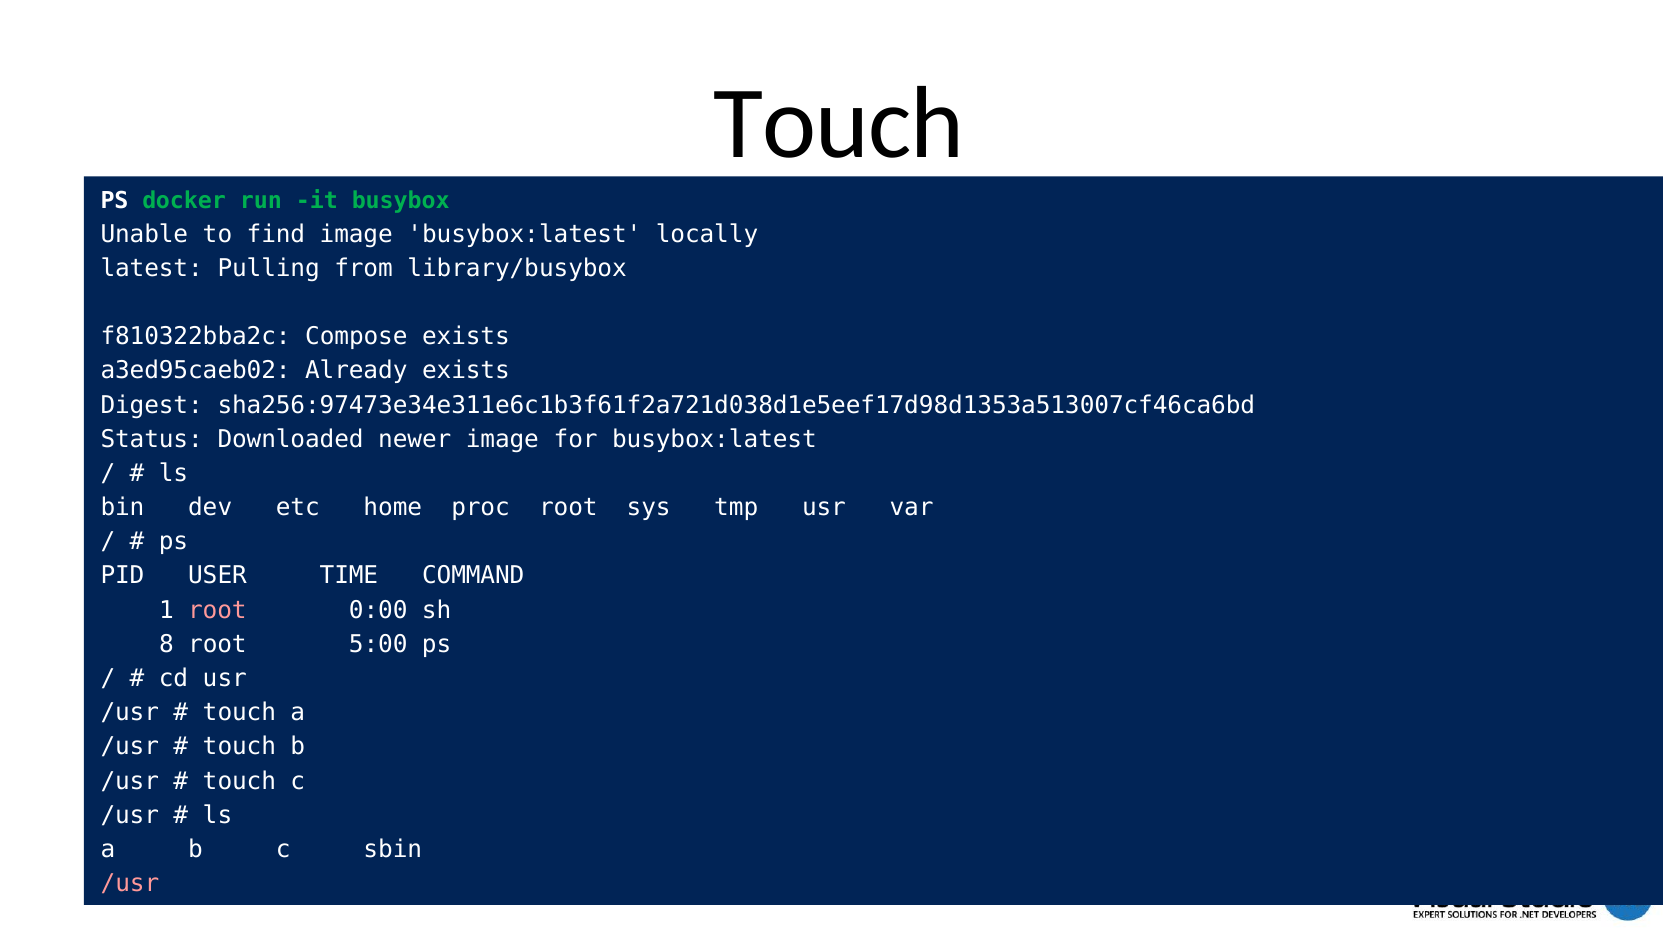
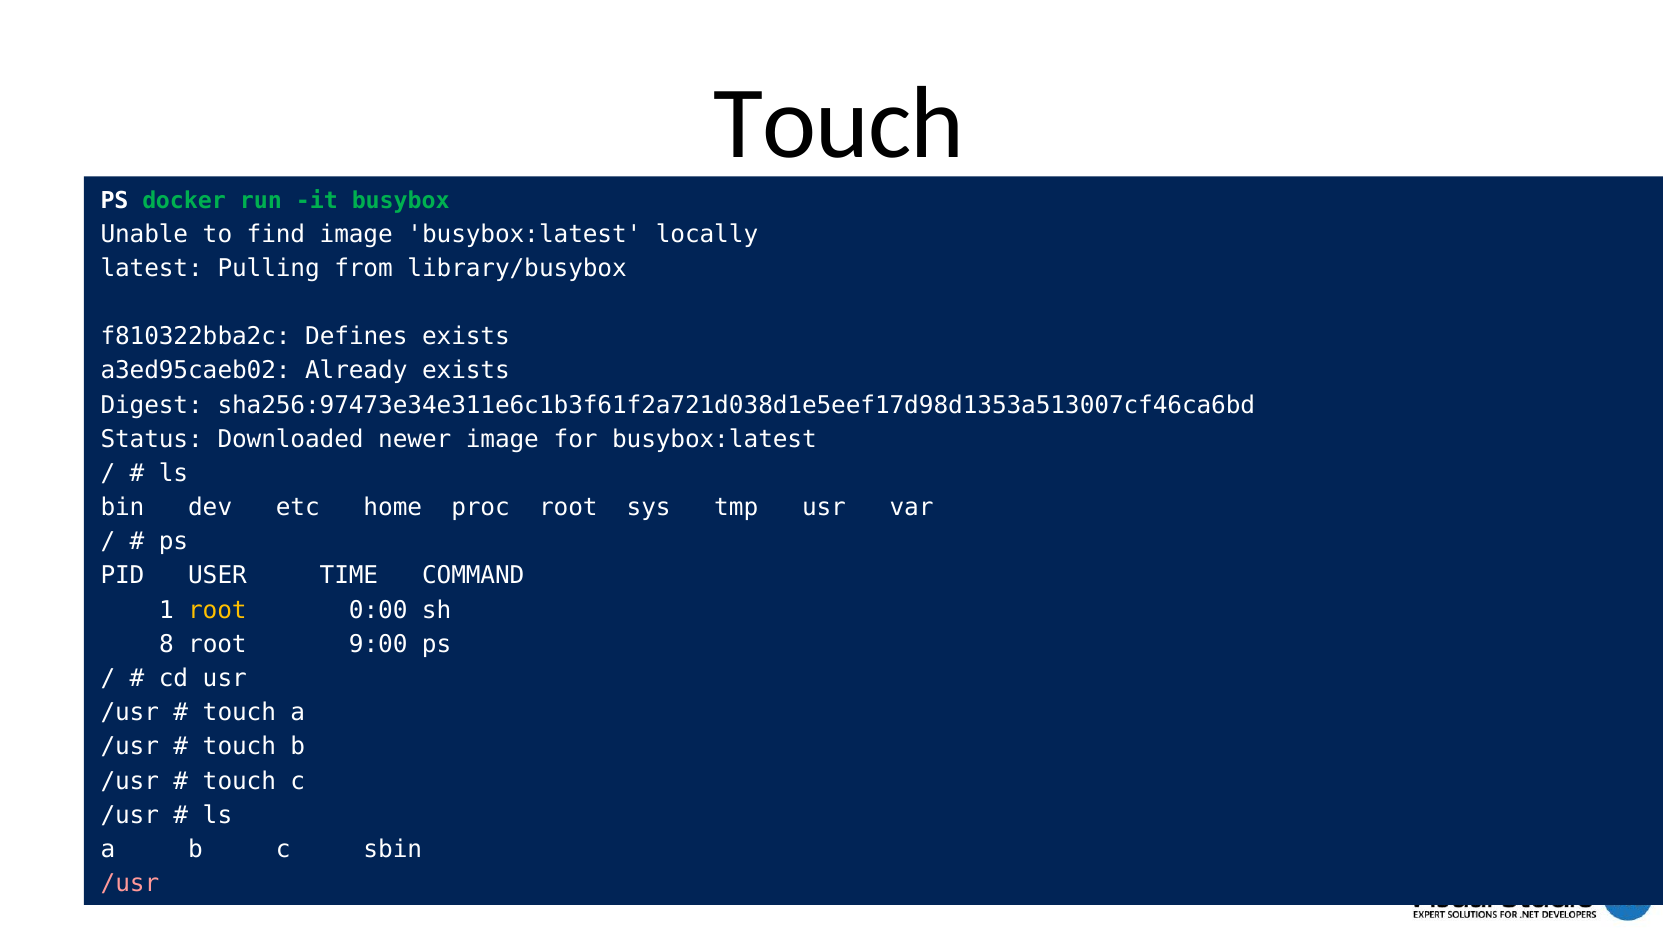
Compose: Compose -> Defines
root at (217, 610) colour: pink -> yellow
5:00: 5:00 -> 9:00
